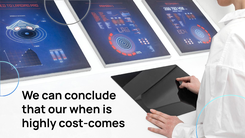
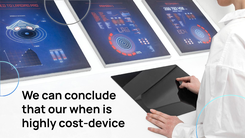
cost-comes: cost-comes -> cost-device
